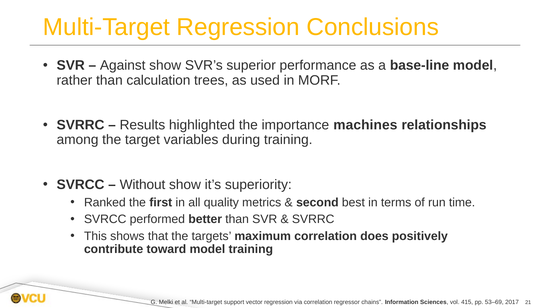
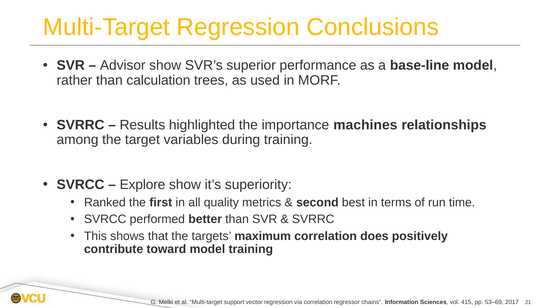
Against: Against -> Advisor
Without: Without -> Explore
